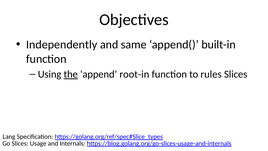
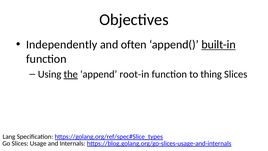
same: same -> often
built-in underline: none -> present
rules: rules -> thing
